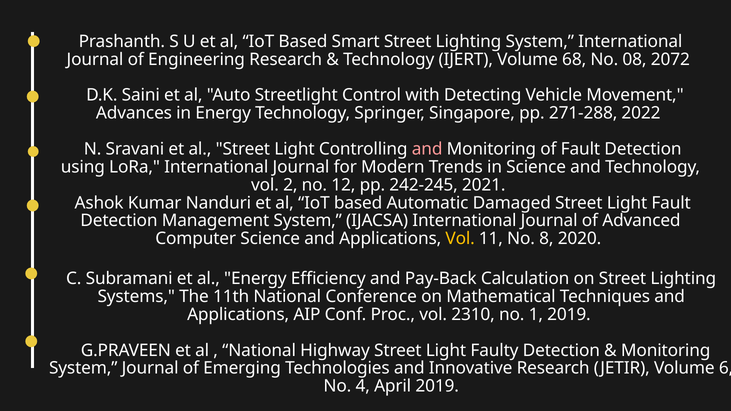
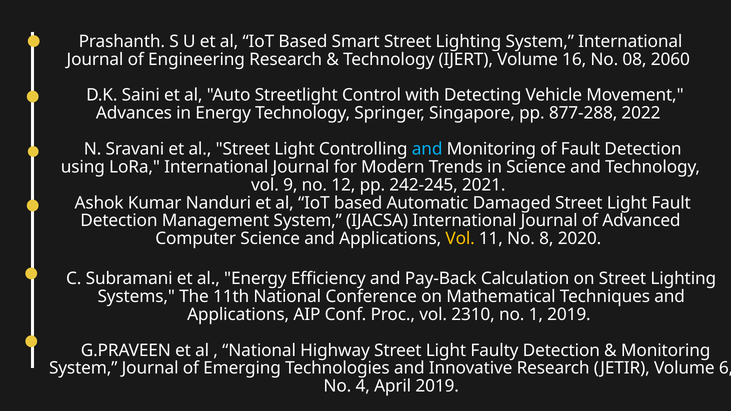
68: 68 -> 16
2072: 2072 -> 2060
271-288: 271-288 -> 877-288
and at (427, 149) colour: pink -> light blue
2: 2 -> 9
